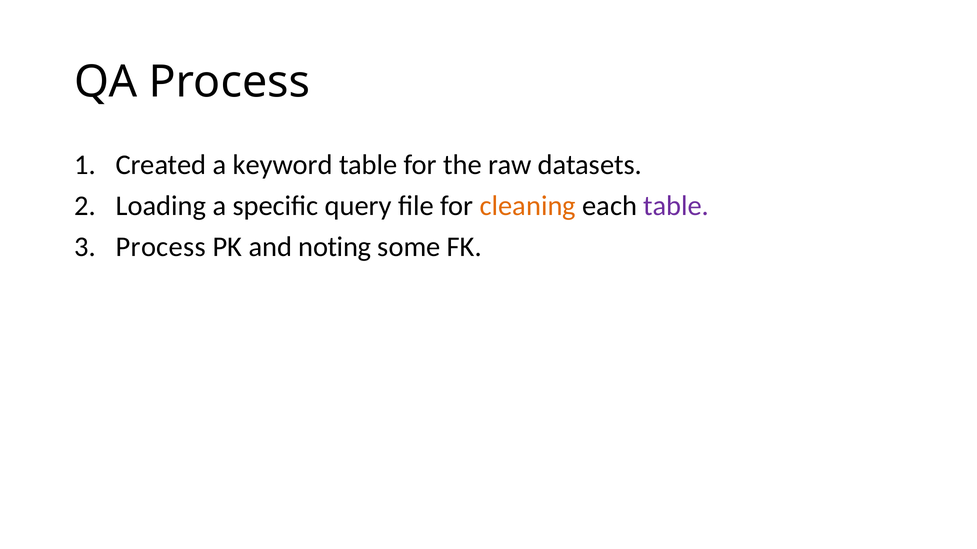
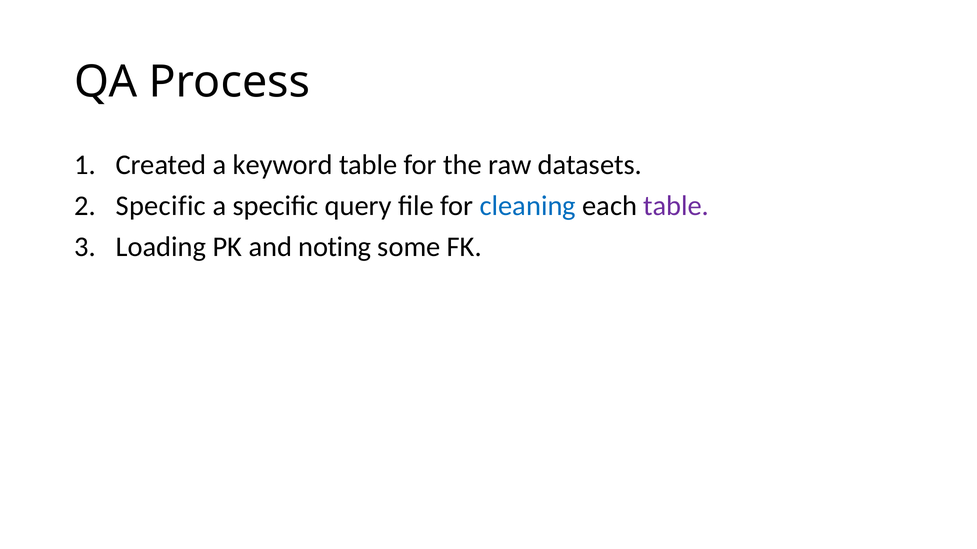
Loading at (161, 206): Loading -> Specific
cleaning colour: orange -> blue
Process at (161, 247): Process -> Loading
